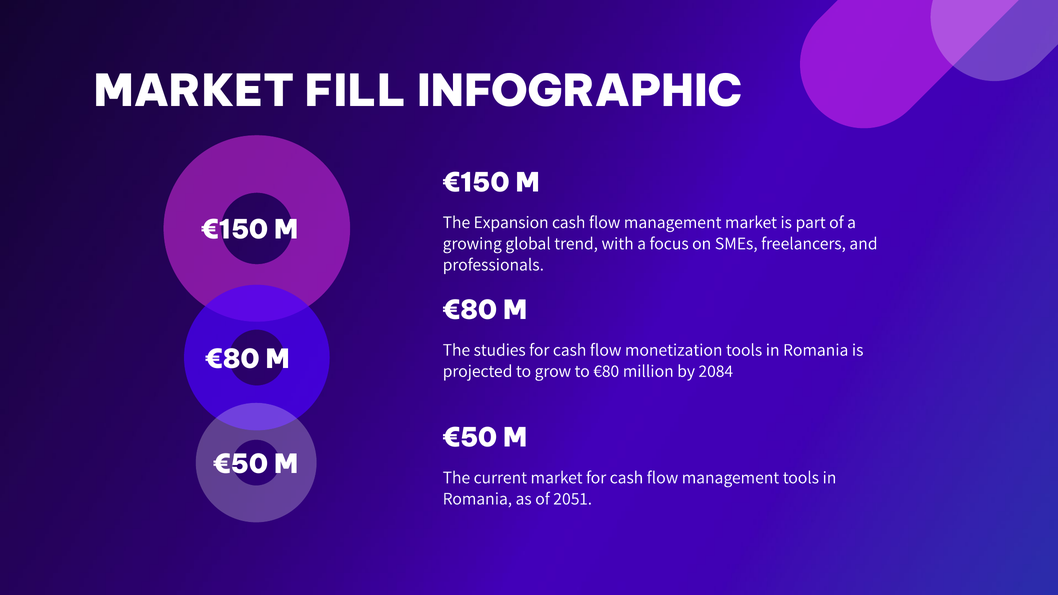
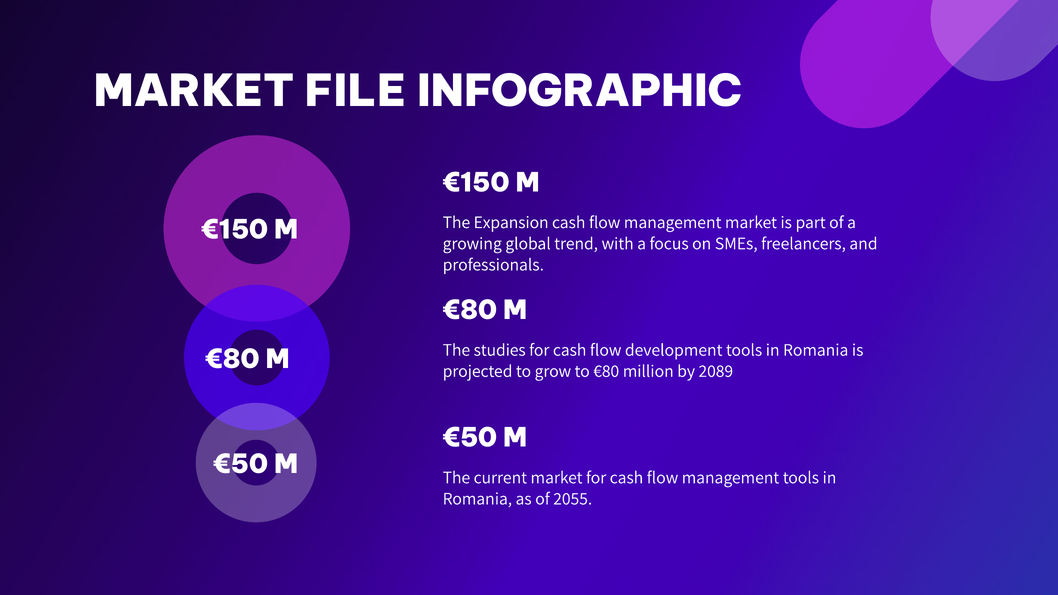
FILL: FILL -> FILE
monetization: monetization -> development
2084: 2084 -> 2089
2051: 2051 -> 2055
